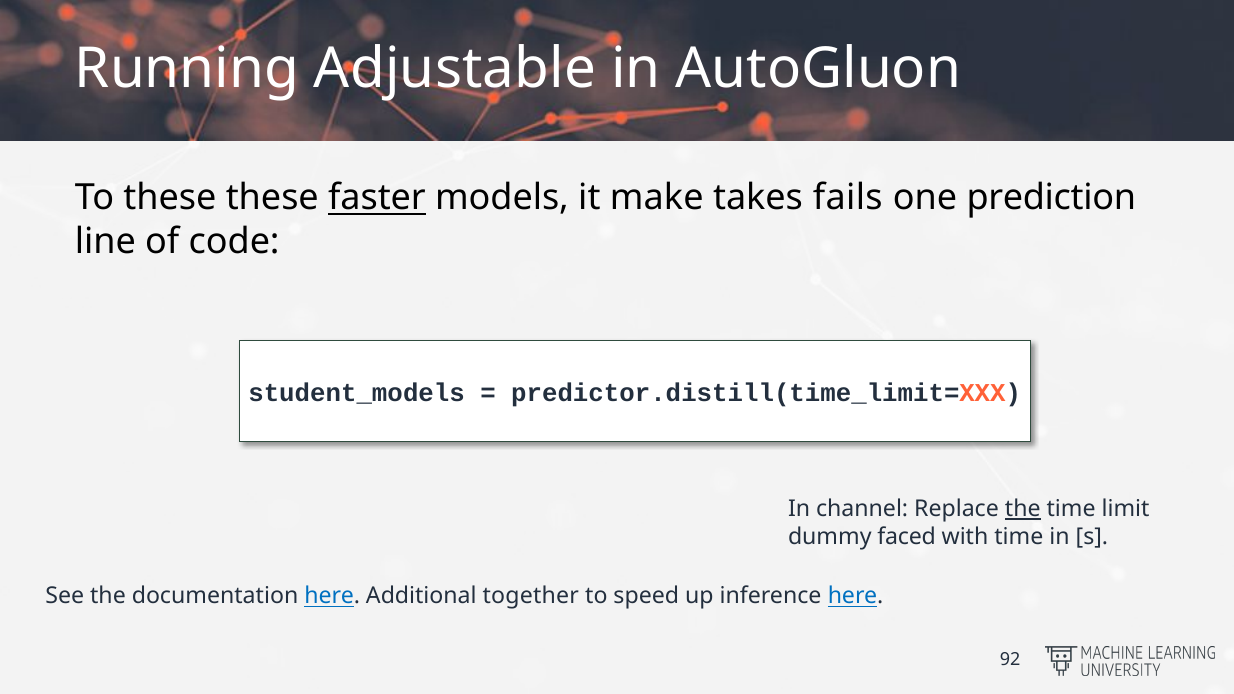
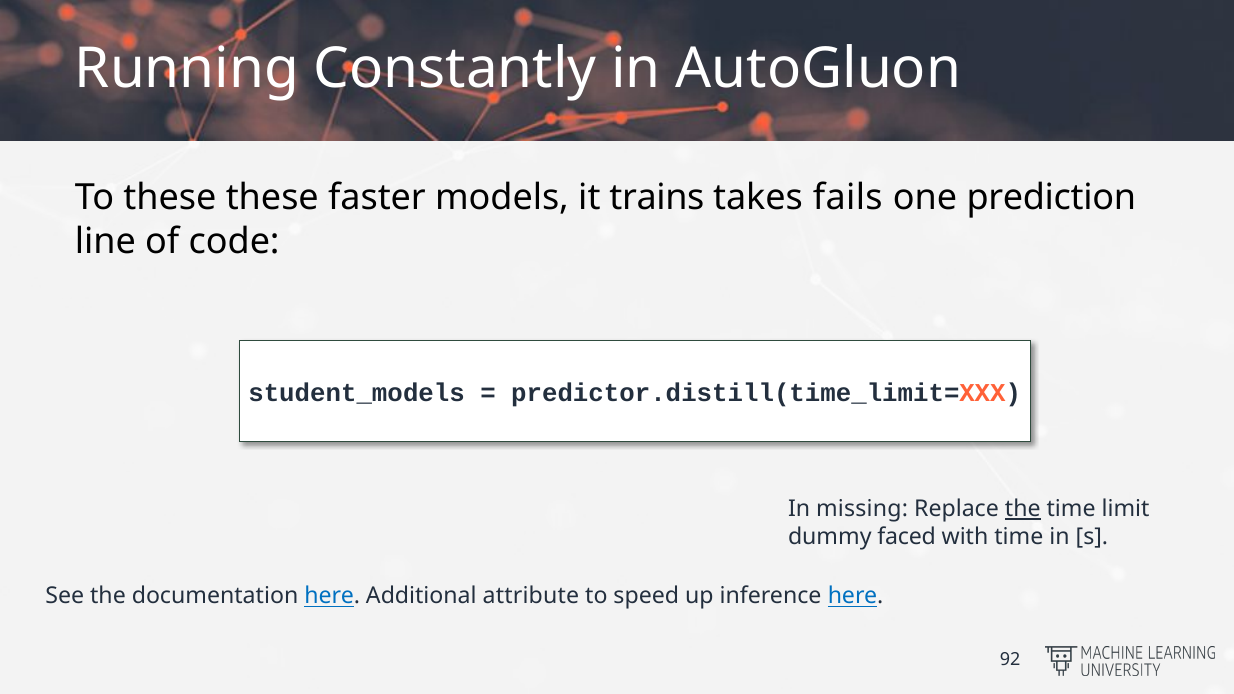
Adjustable: Adjustable -> Constantly
faster underline: present -> none
make: make -> trains
channel: channel -> missing
together: together -> attribute
